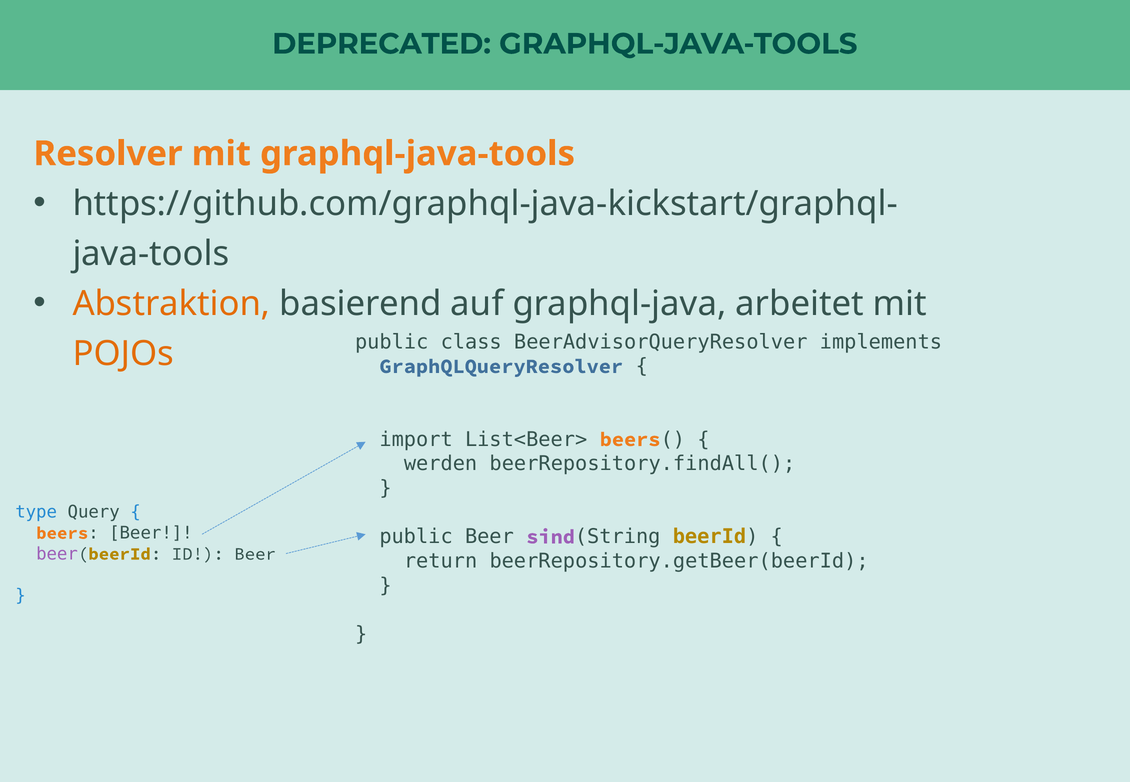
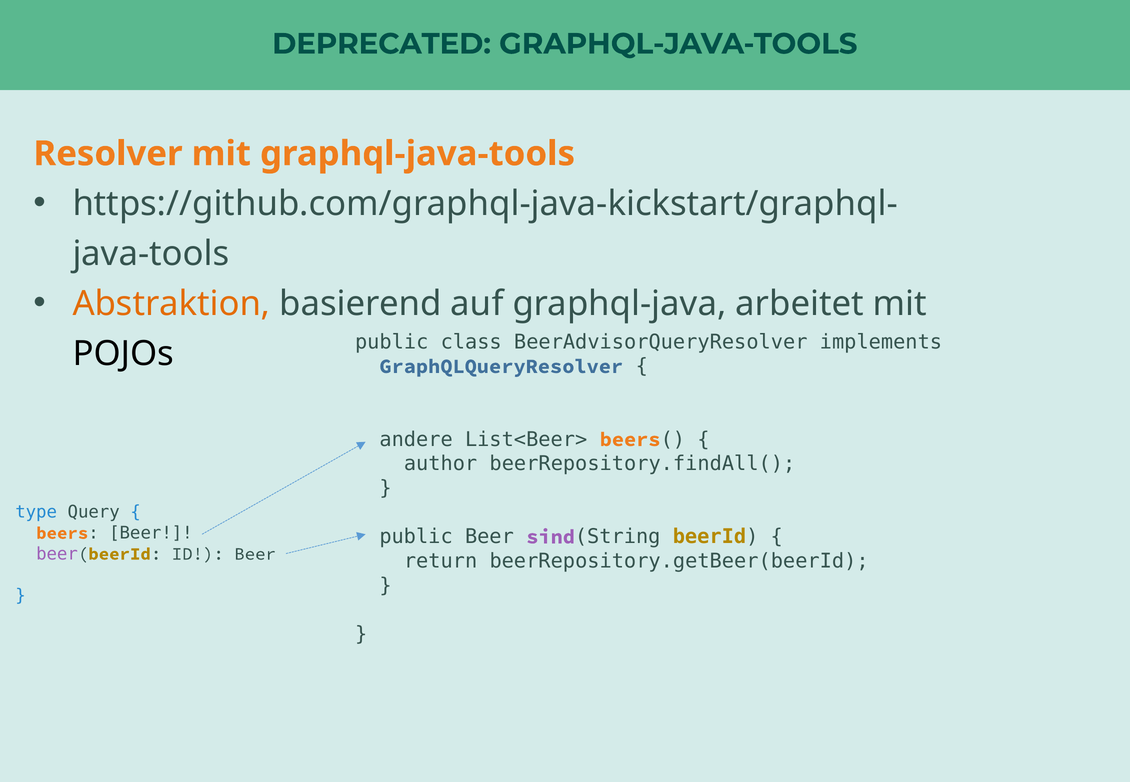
POJOs colour: orange -> black
import: import -> andere
werden: werden -> author
